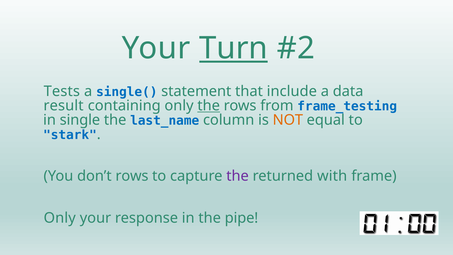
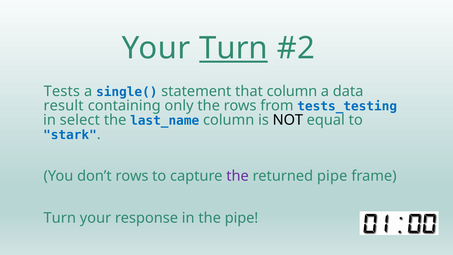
that include: include -> column
the at (209, 106) underline: present -> none
frame_testing: frame_testing -> tests_testing
single: single -> select
NOT colour: orange -> black
returned with: with -> pipe
Only at (60, 218): Only -> Turn
